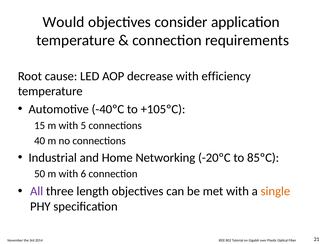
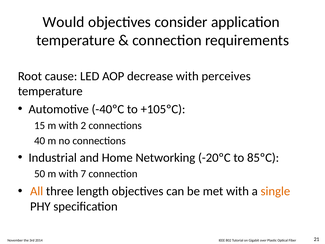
efficiency: efficiency -> perceives
5: 5 -> 2
6: 6 -> 7
All colour: purple -> orange
